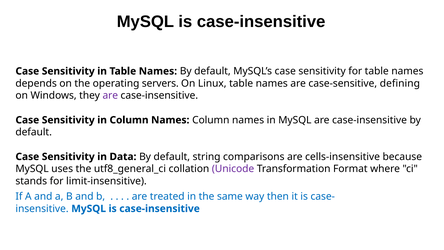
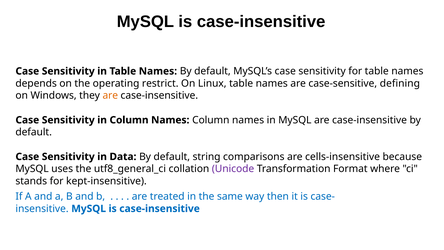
servers: servers -> restrict
are at (110, 96) colour: purple -> orange
limit-insensitive: limit-insensitive -> kept-insensitive
